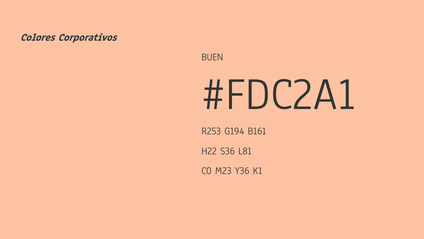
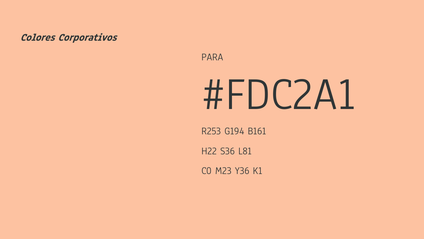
BUEN: BUEN -> PARA
